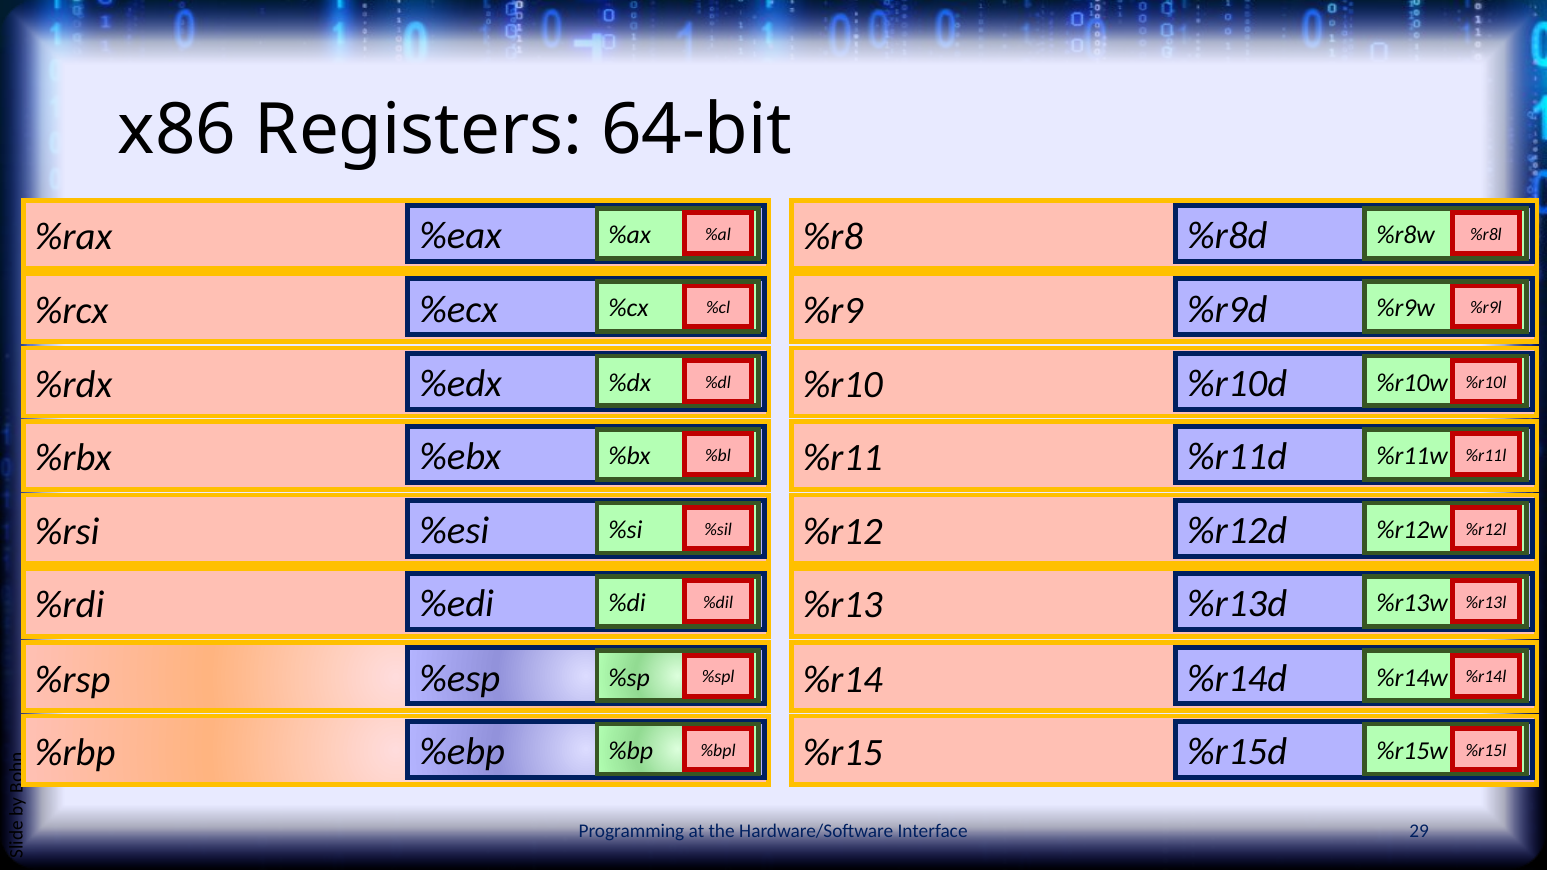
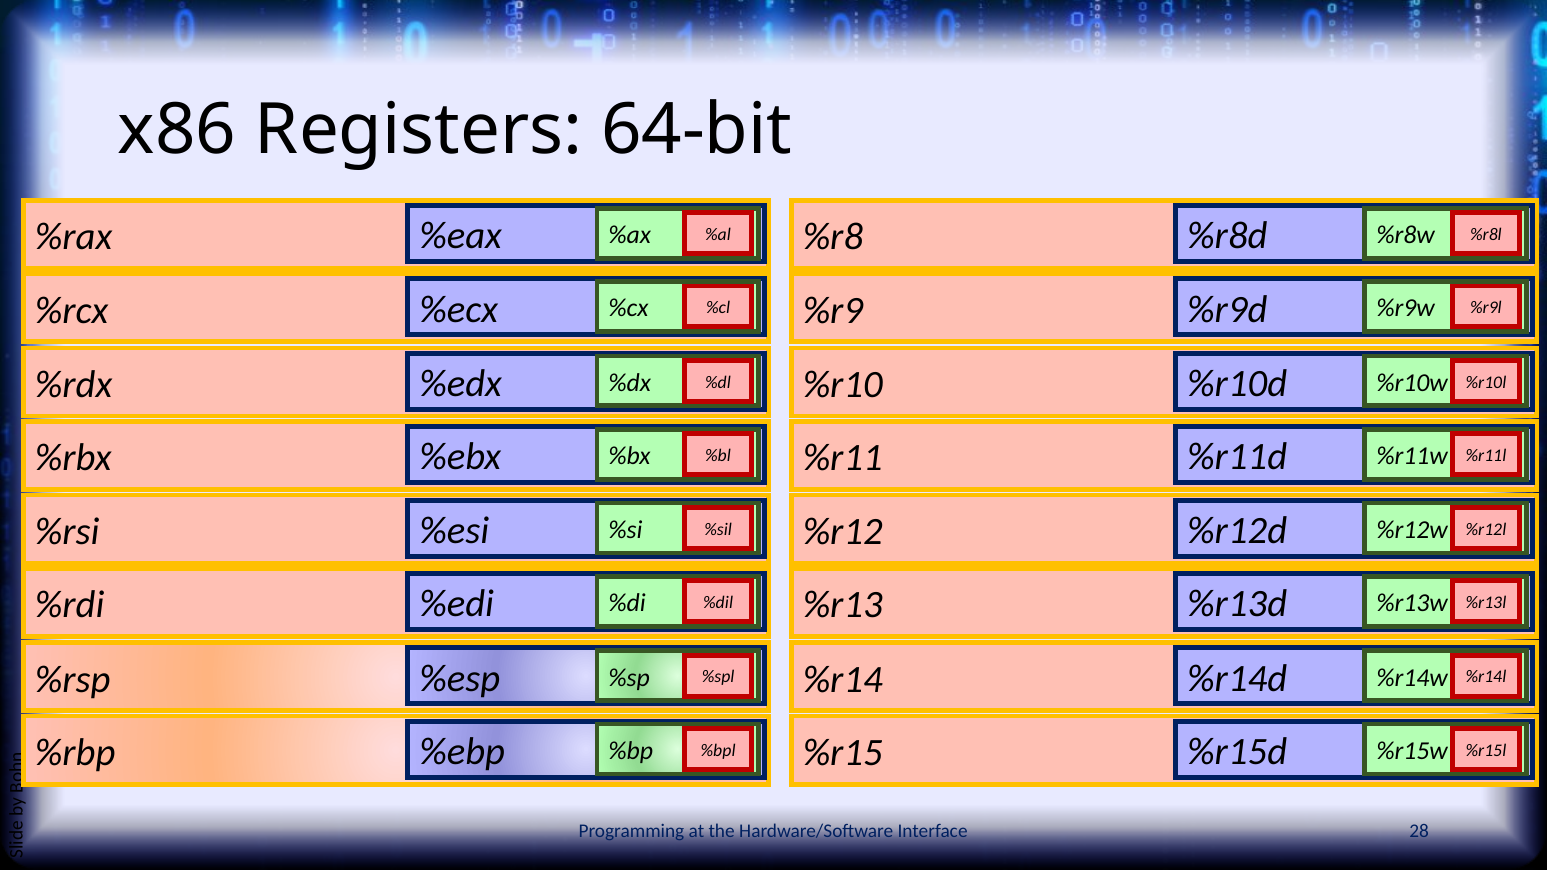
29: 29 -> 28
